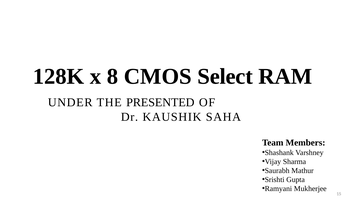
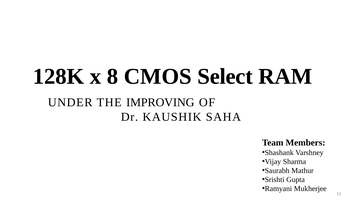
PRESENTED: PRESENTED -> IMPROVING
